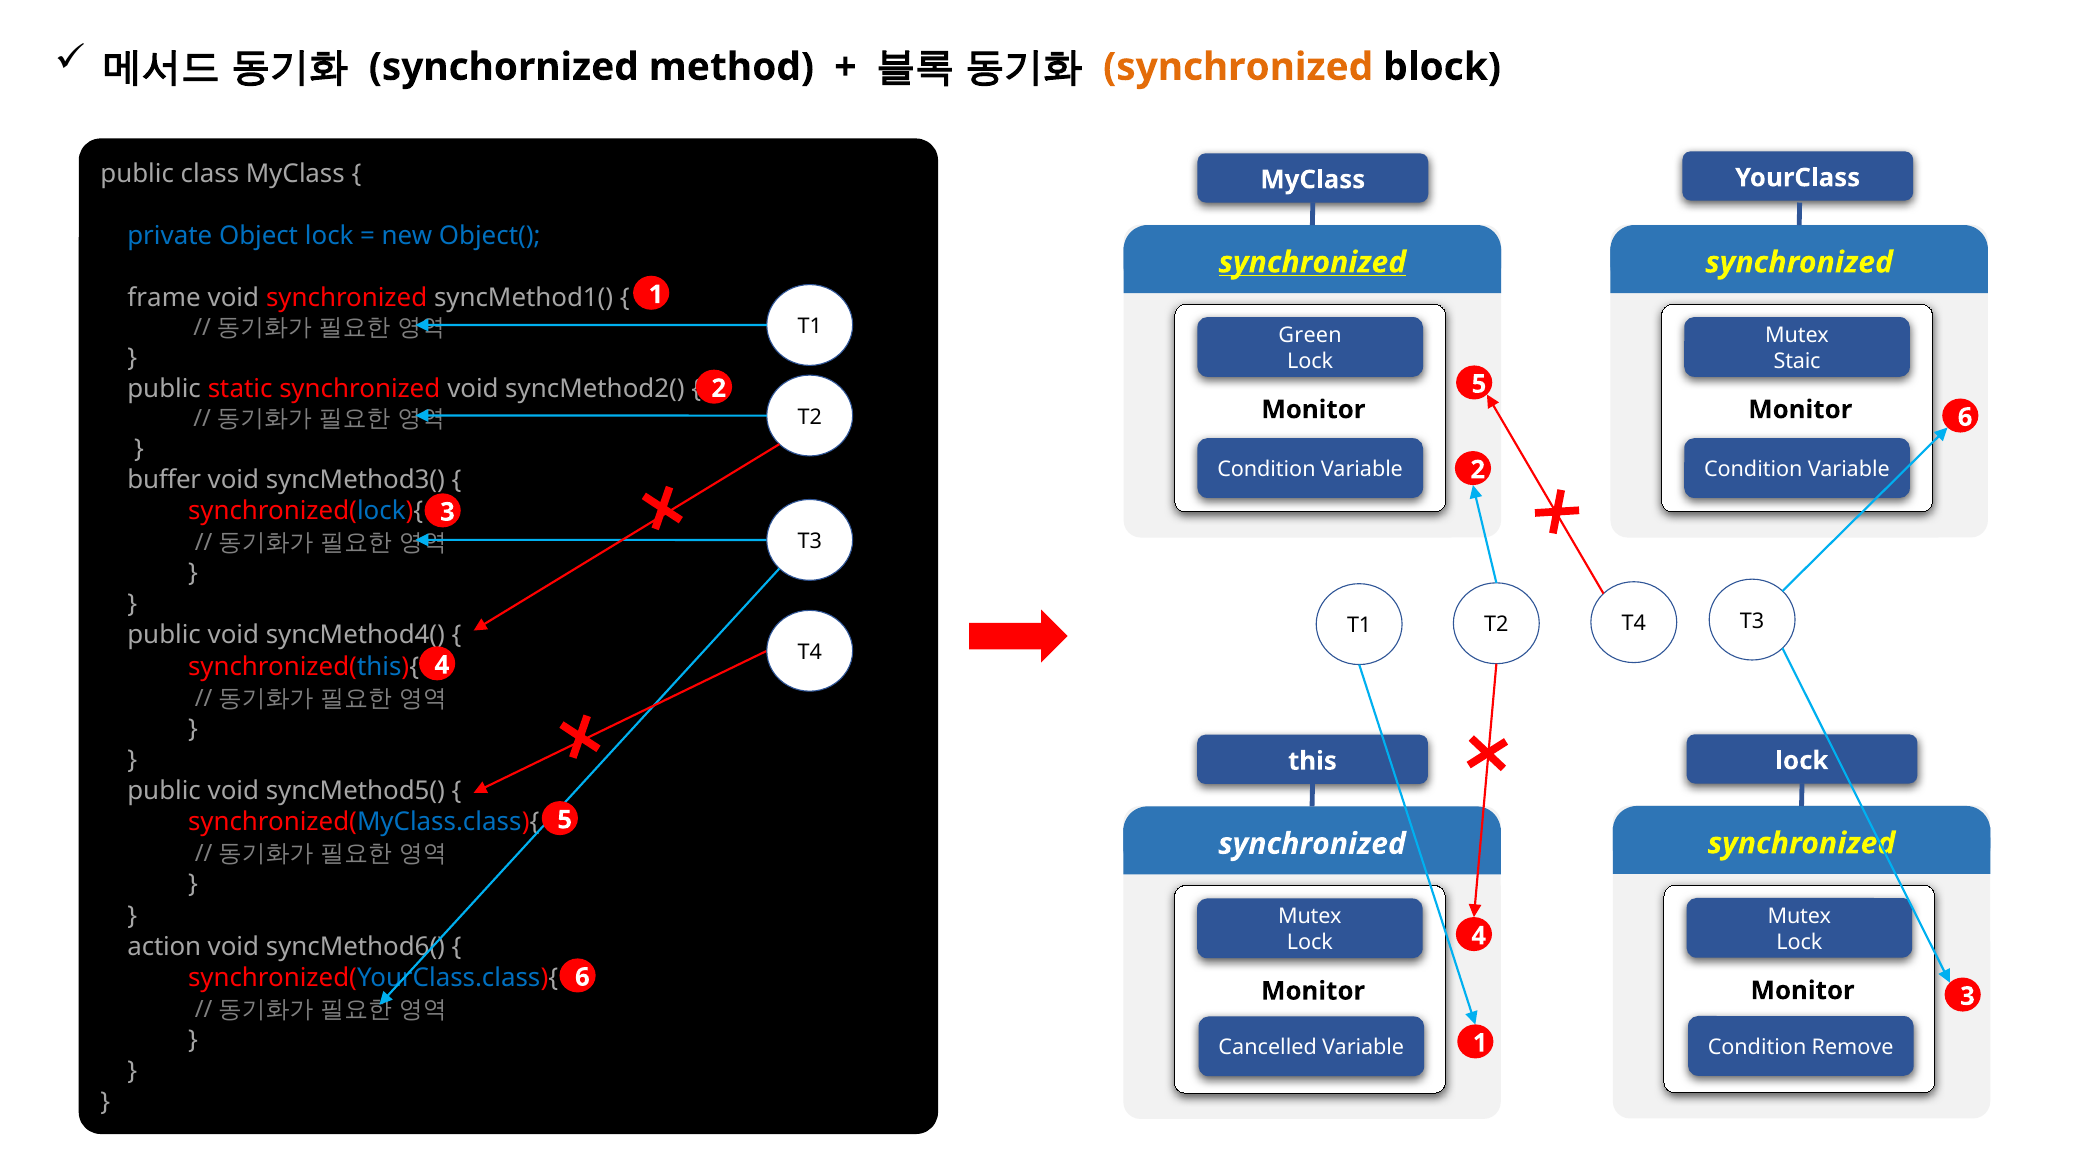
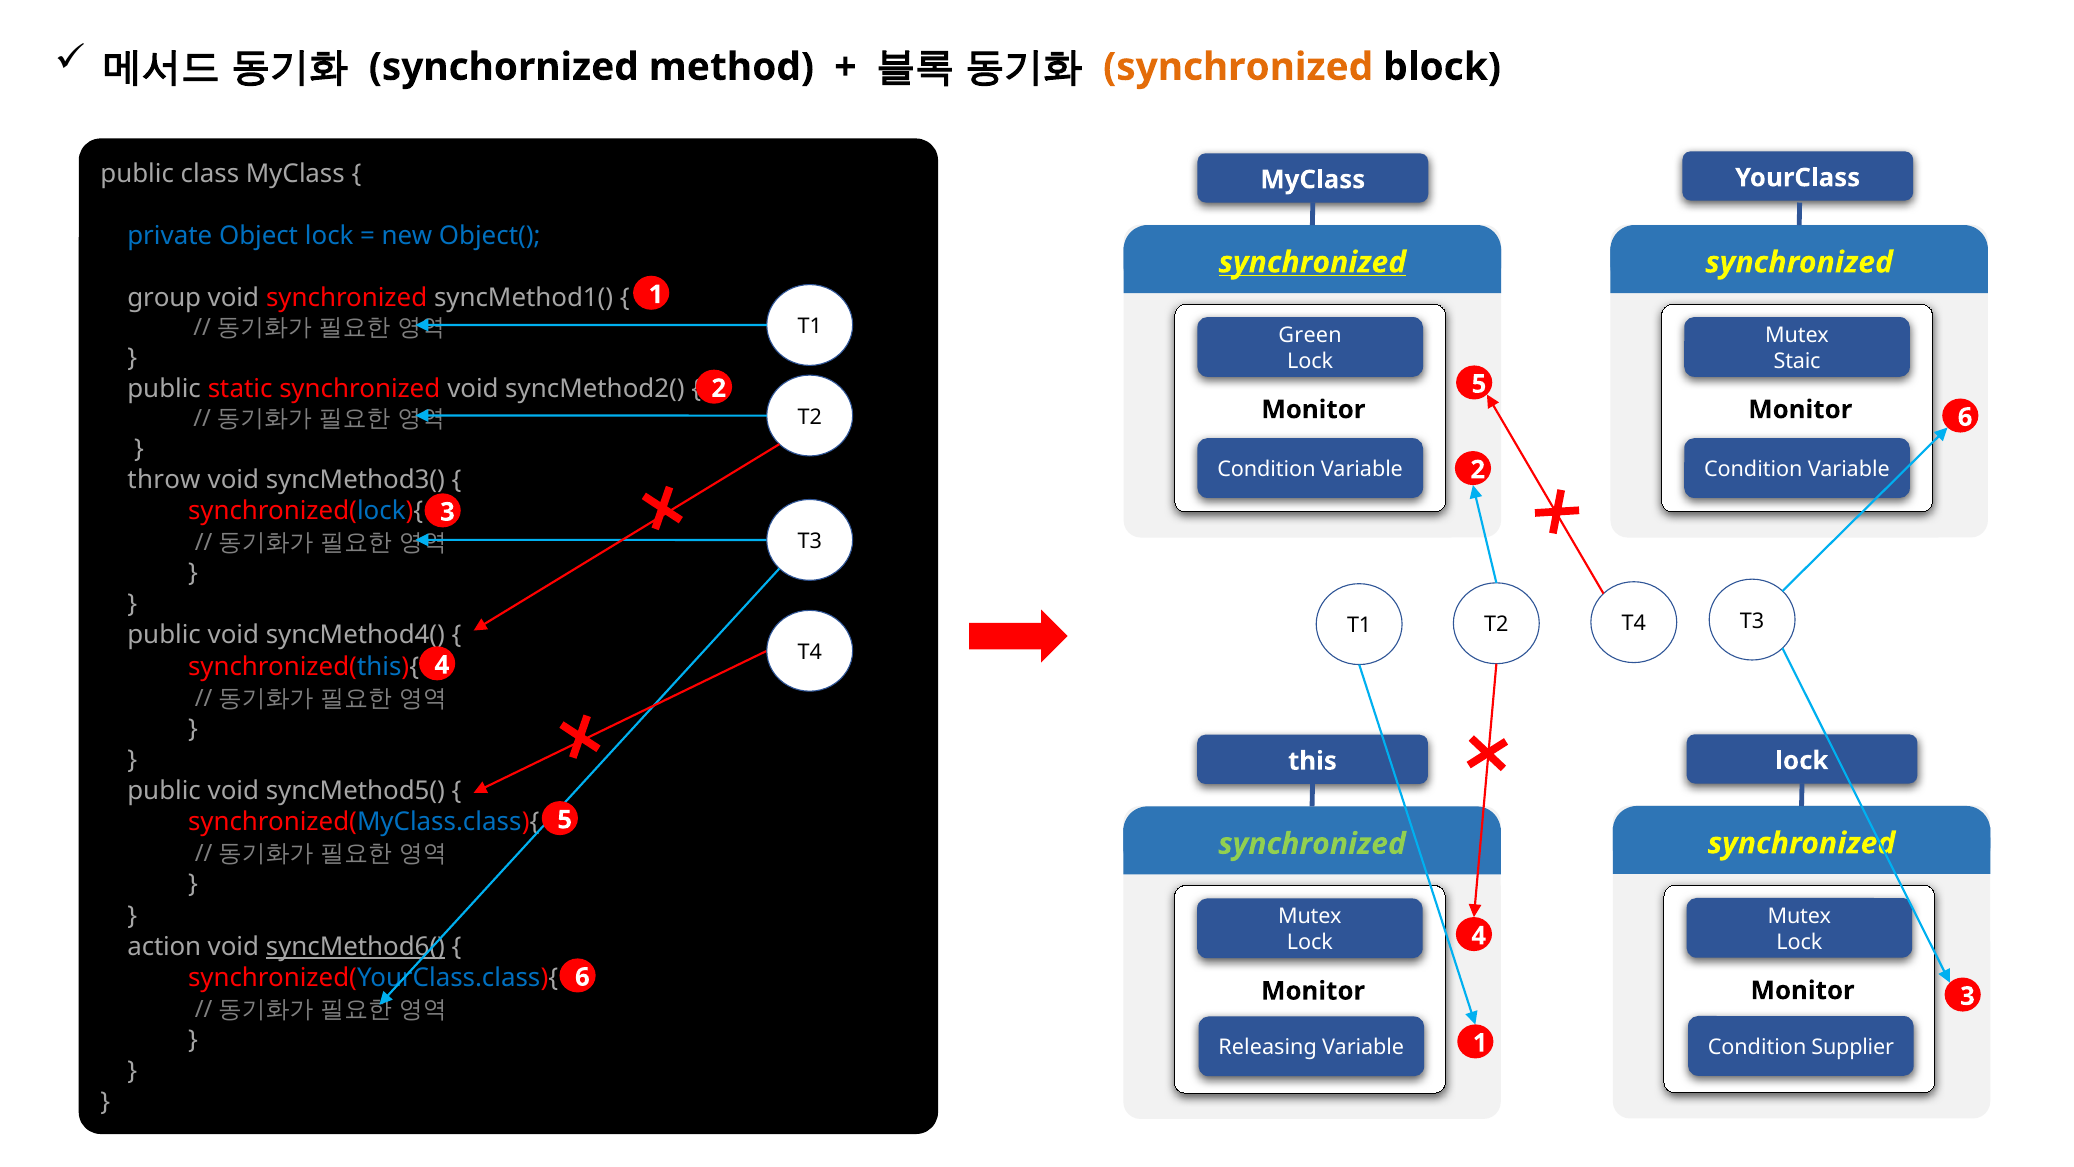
frame: frame -> group
buffer: buffer -> throw
synchronized at (1312, 844) colour: white -> light green
syncMethod6( underline: none -> present
Remove: Remove -> Supplier
Cancelled: Cancelled -> Releasing
